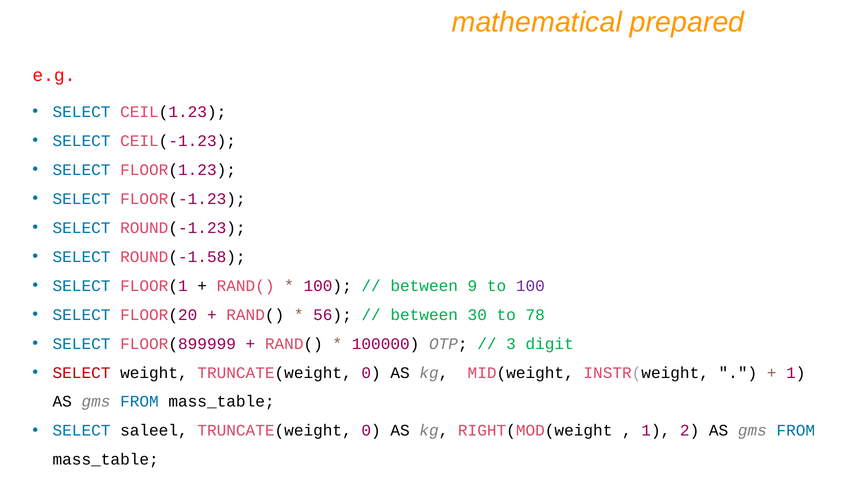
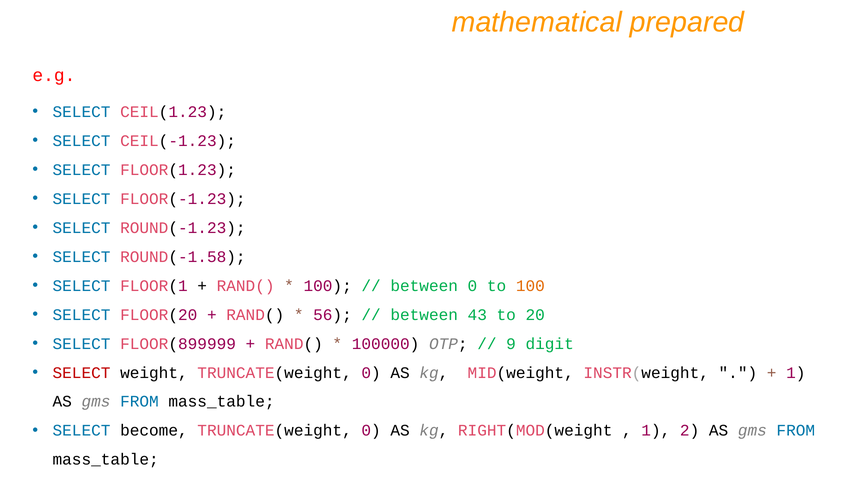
between 9: 9 -> 0
100 at (530, 286) colour: purple -> orange
30: 30 -> 43
78: 78 -> 20
3: 3 -> 9
saleel: saleel -> become
